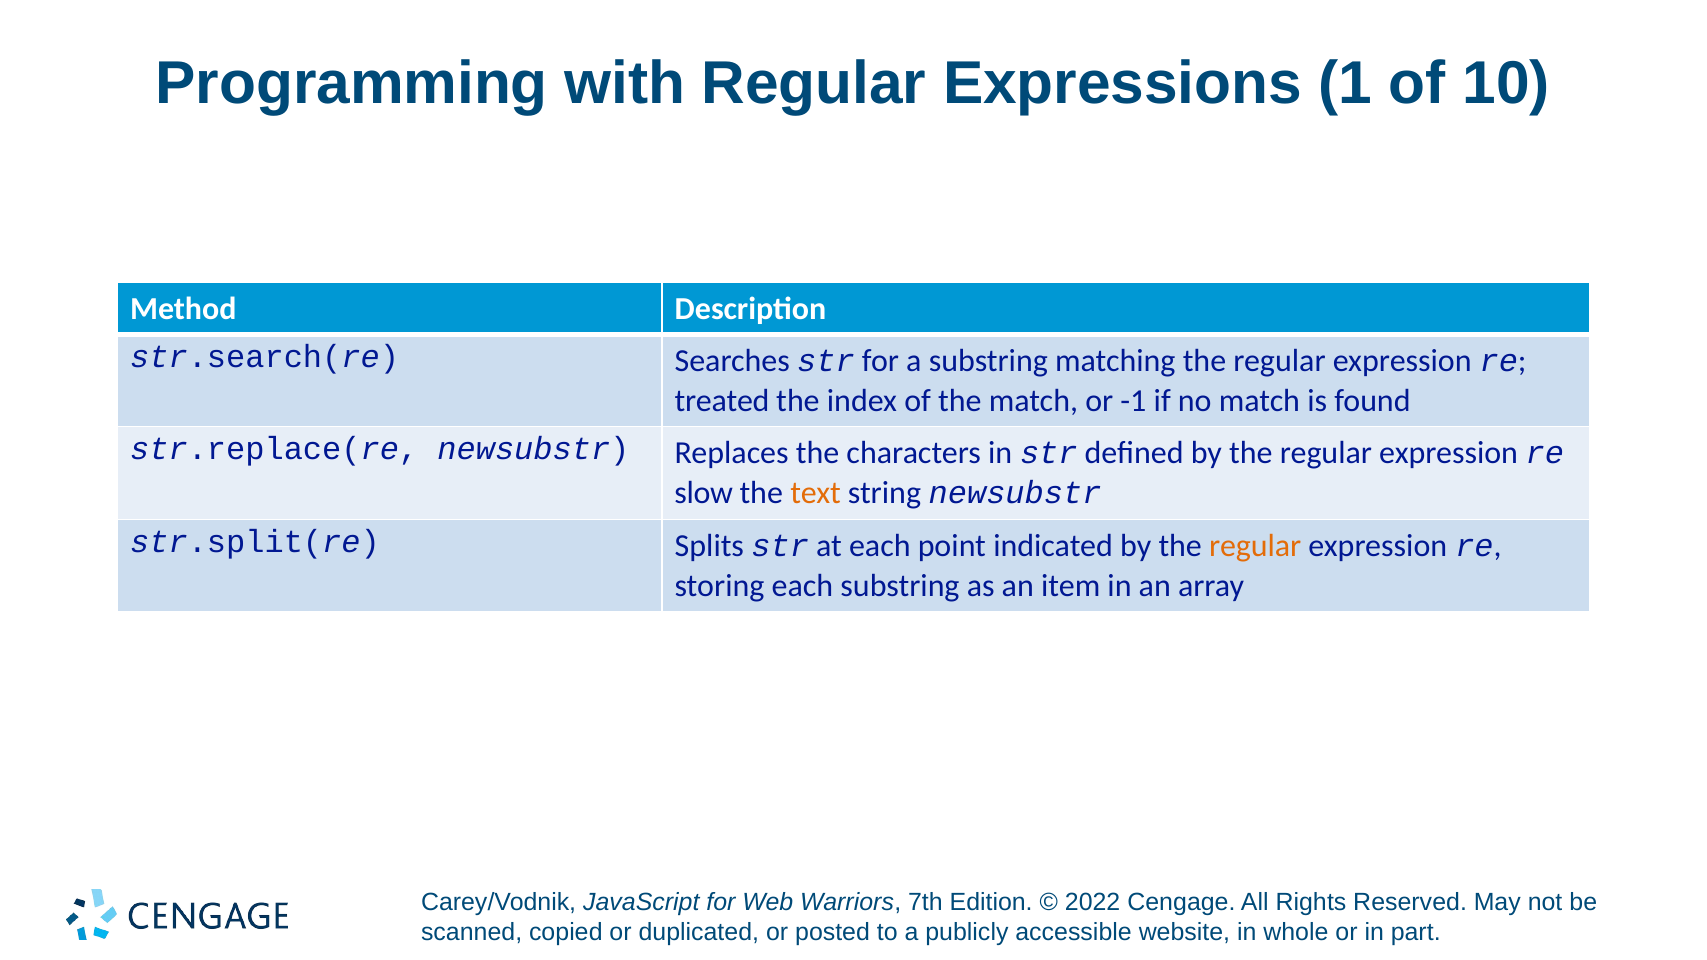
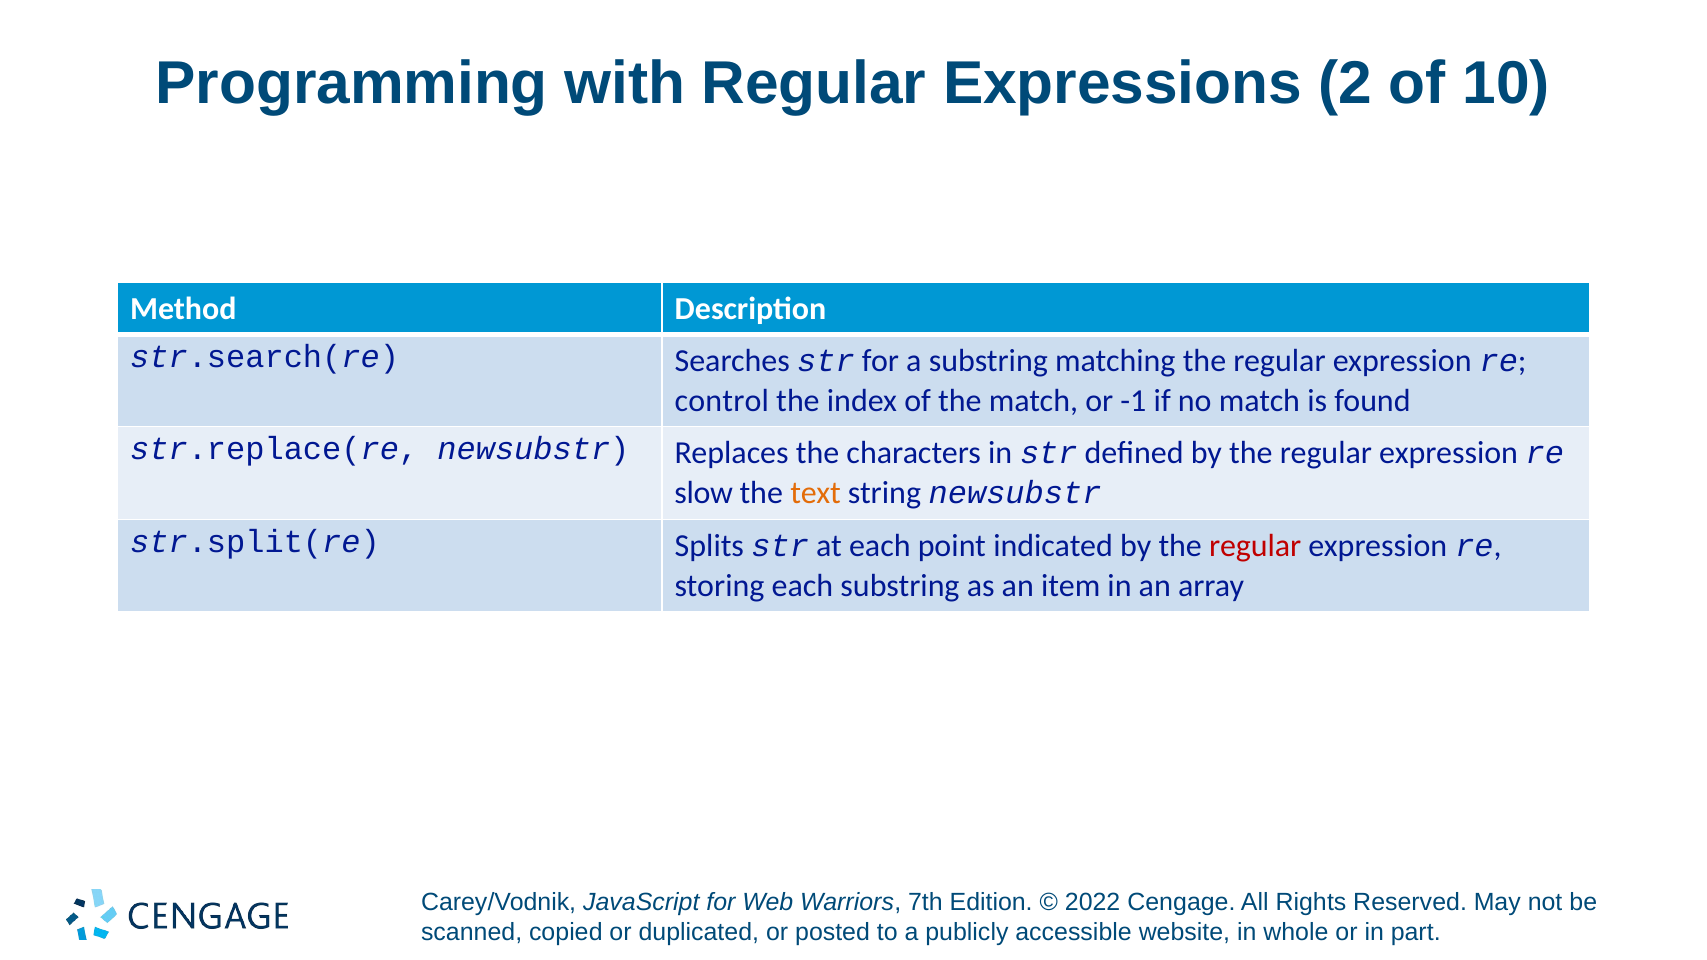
1: 1 -> 2
treated: treated -> control
regular at (1255, 546) colour: orange -> red
